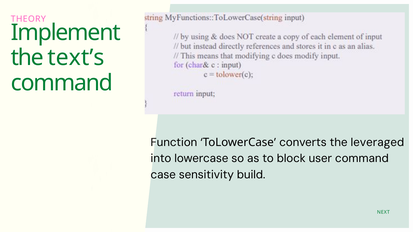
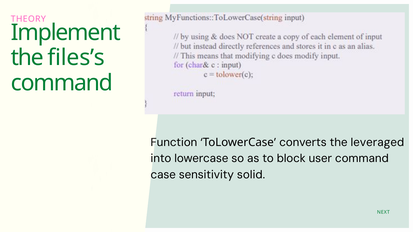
text’s: text’s -> files’s
build: build -> solid
